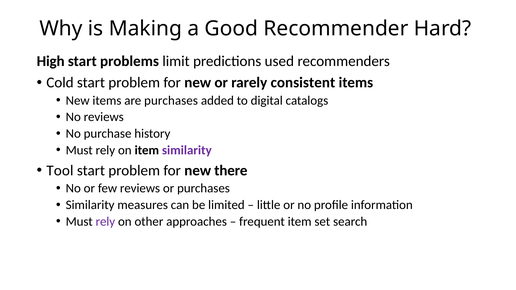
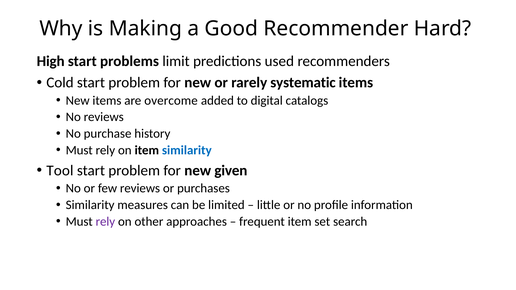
consistent: consistent -> systematic
are purchases: purchases -> overcome
similarity at (187, 150) colour: purple -> blue
there: there -> given
